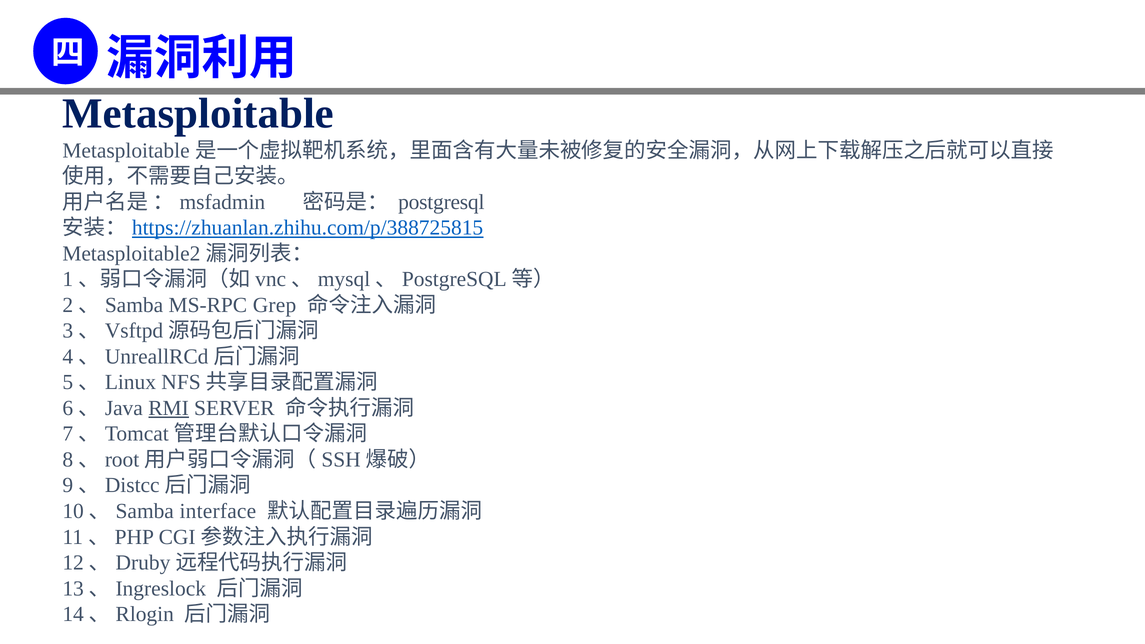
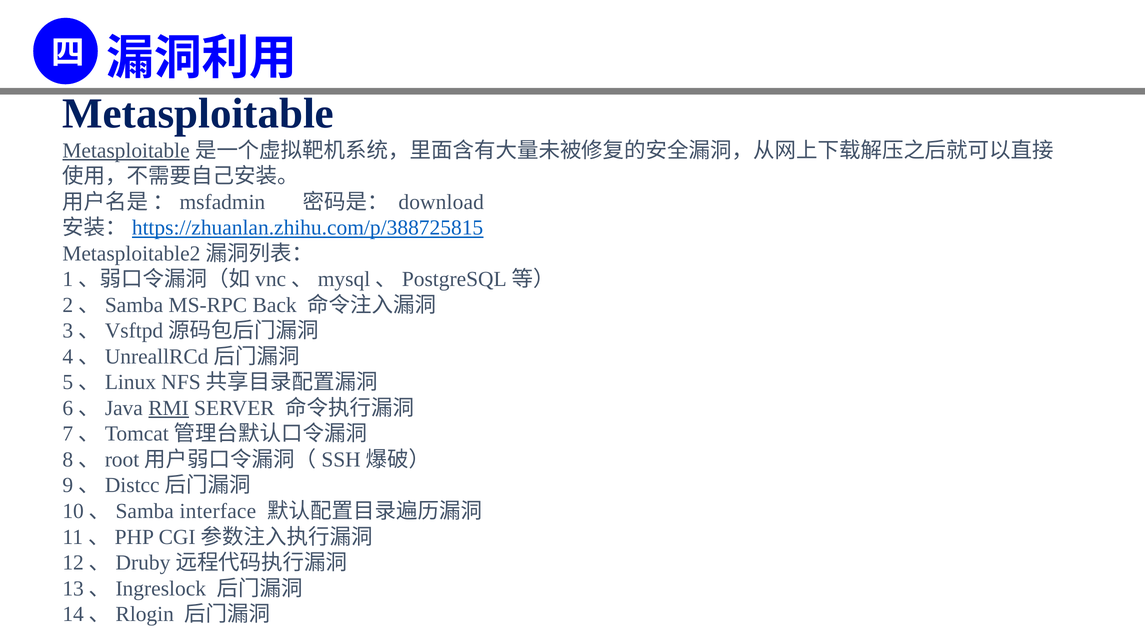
Metasploitable at (126, 151) underline: none -> present
postgresql: postgresql -> download
Grep: Grep -> Back
